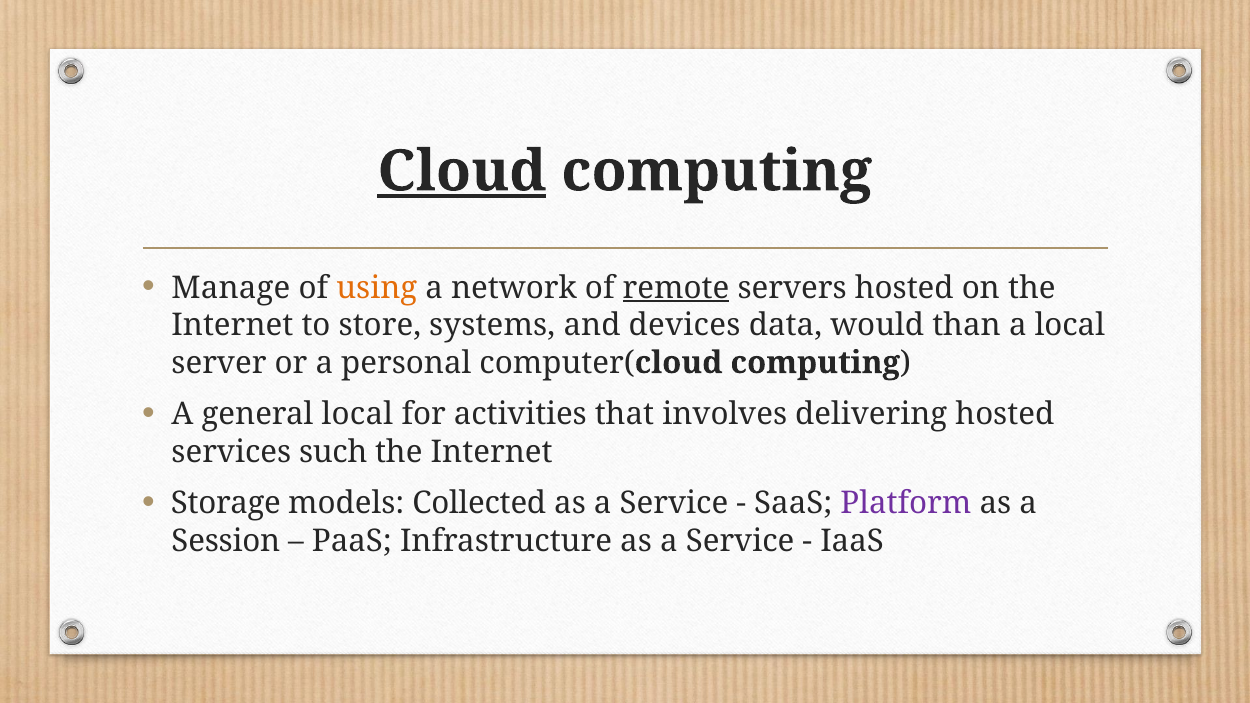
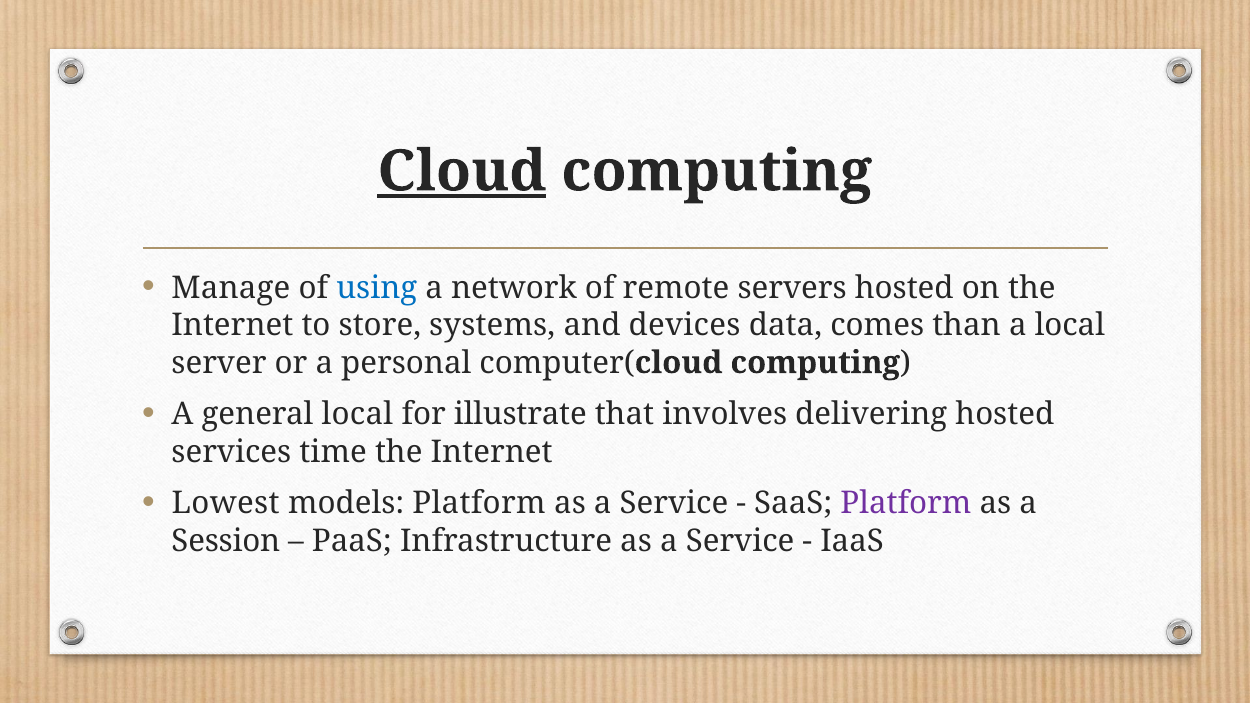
using colour: orange -> blue
remote underline: present -> none
would: would -> comes
activities: activities -> illustrate
such: such -> time
Storage: Storage -> Lowest
models Collected: Collected -> Platform
